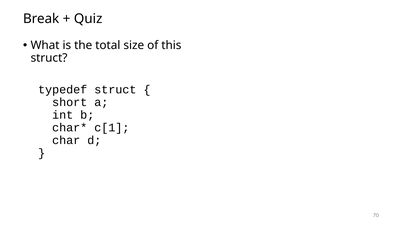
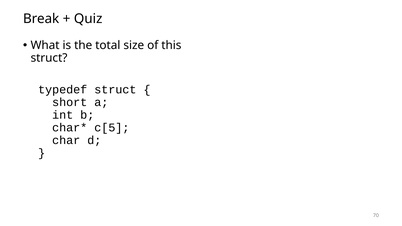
c[1: c[1 -> c[5
